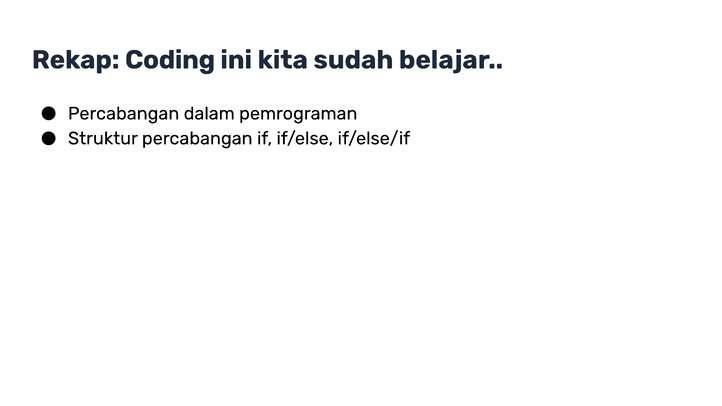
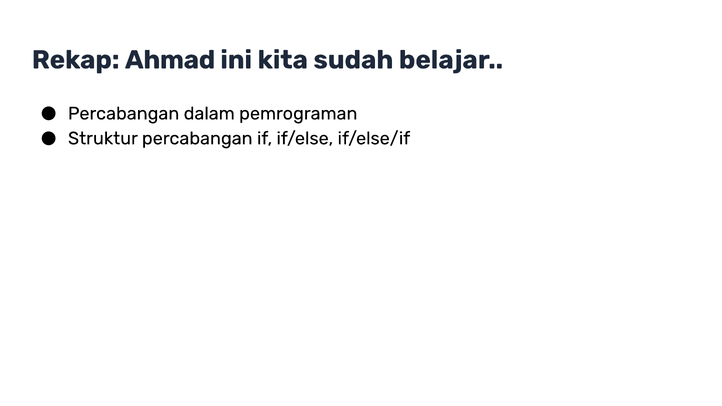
Coding: Coding -> Ahmad
